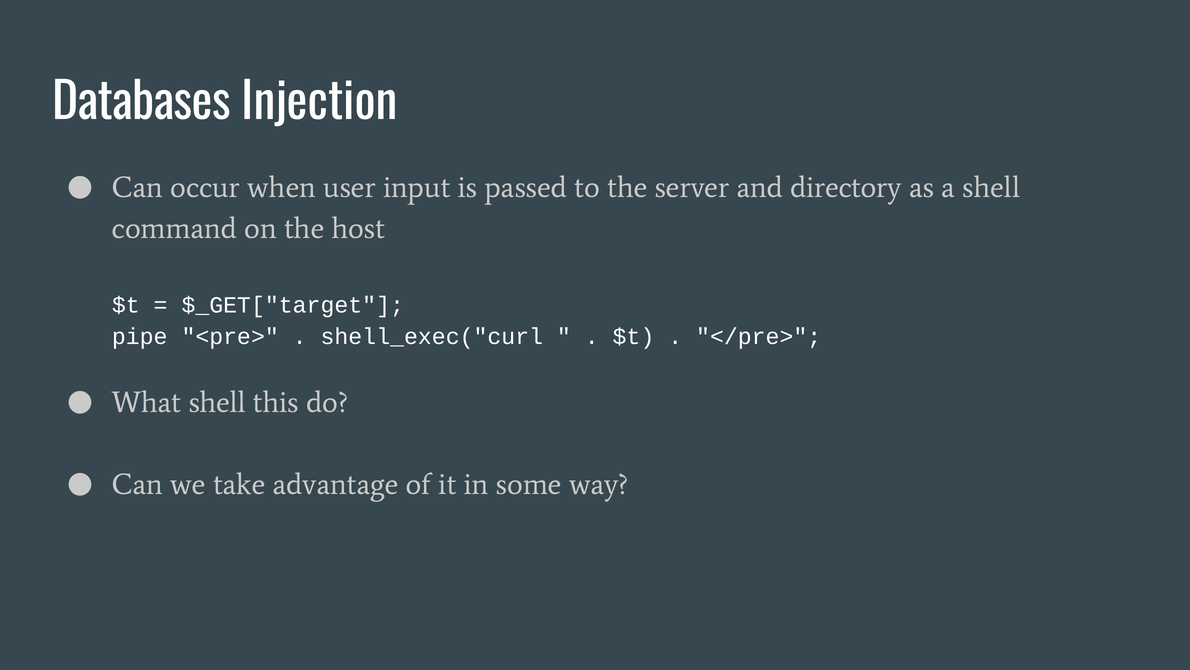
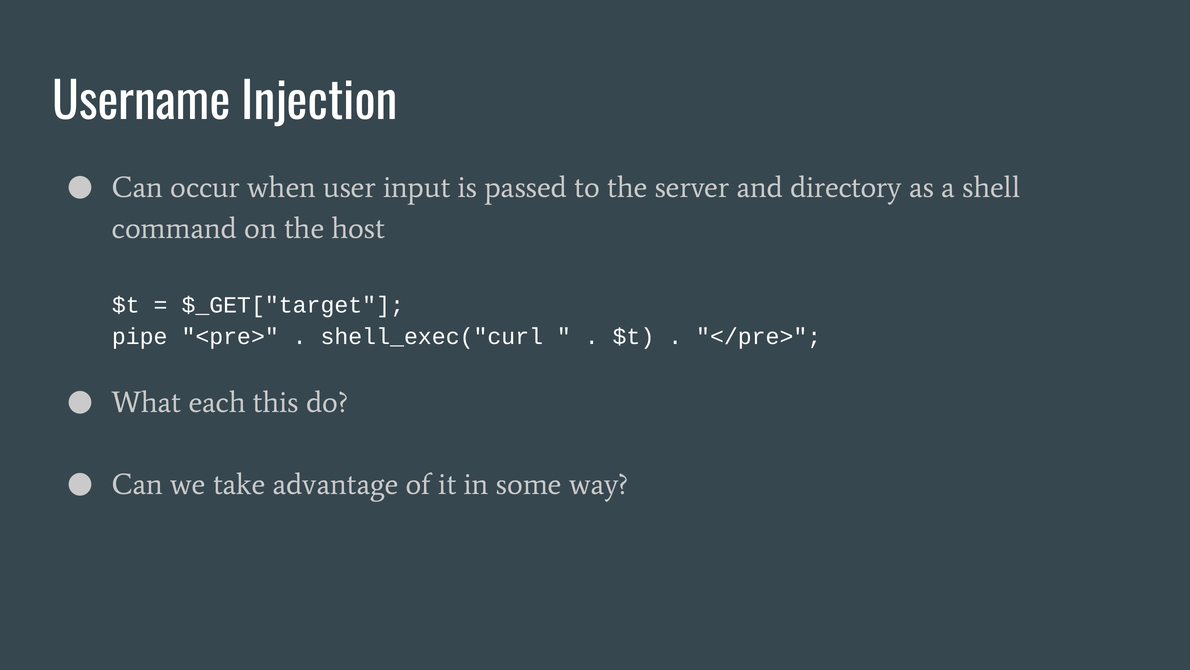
Databases: Databases -> Username
What shell: shell -> each
